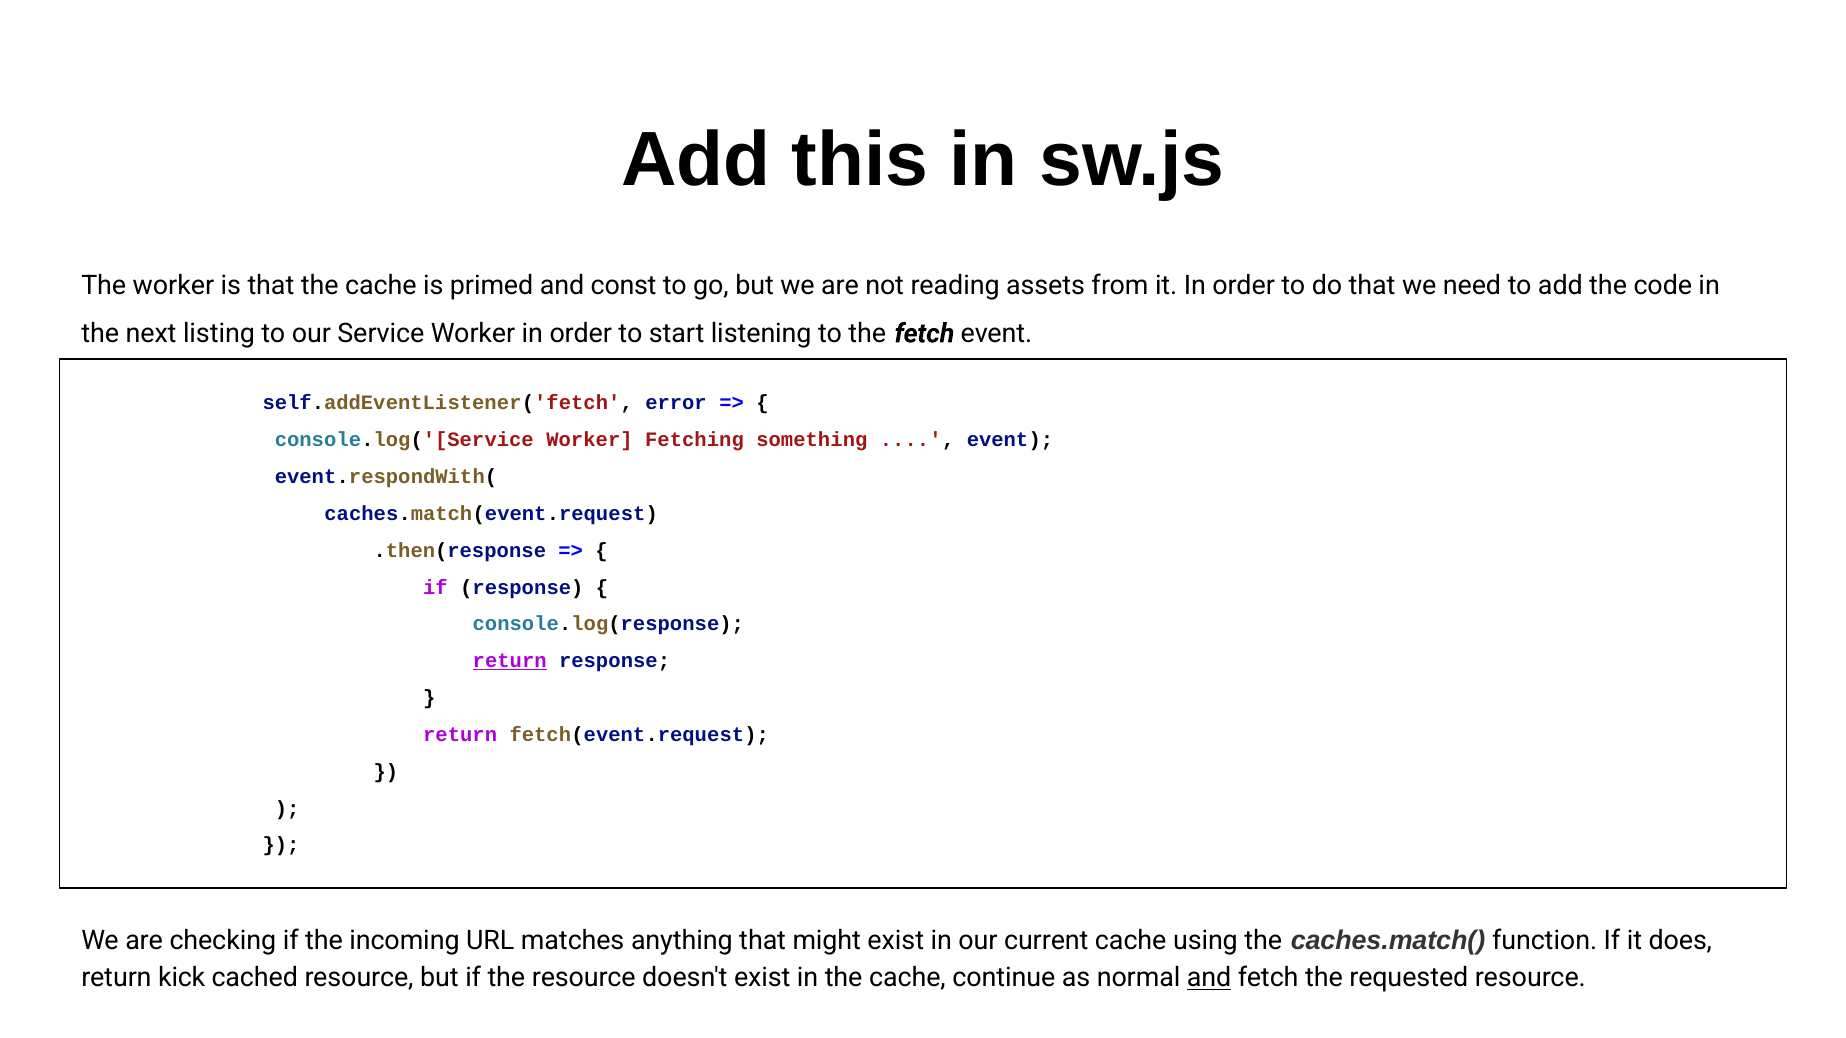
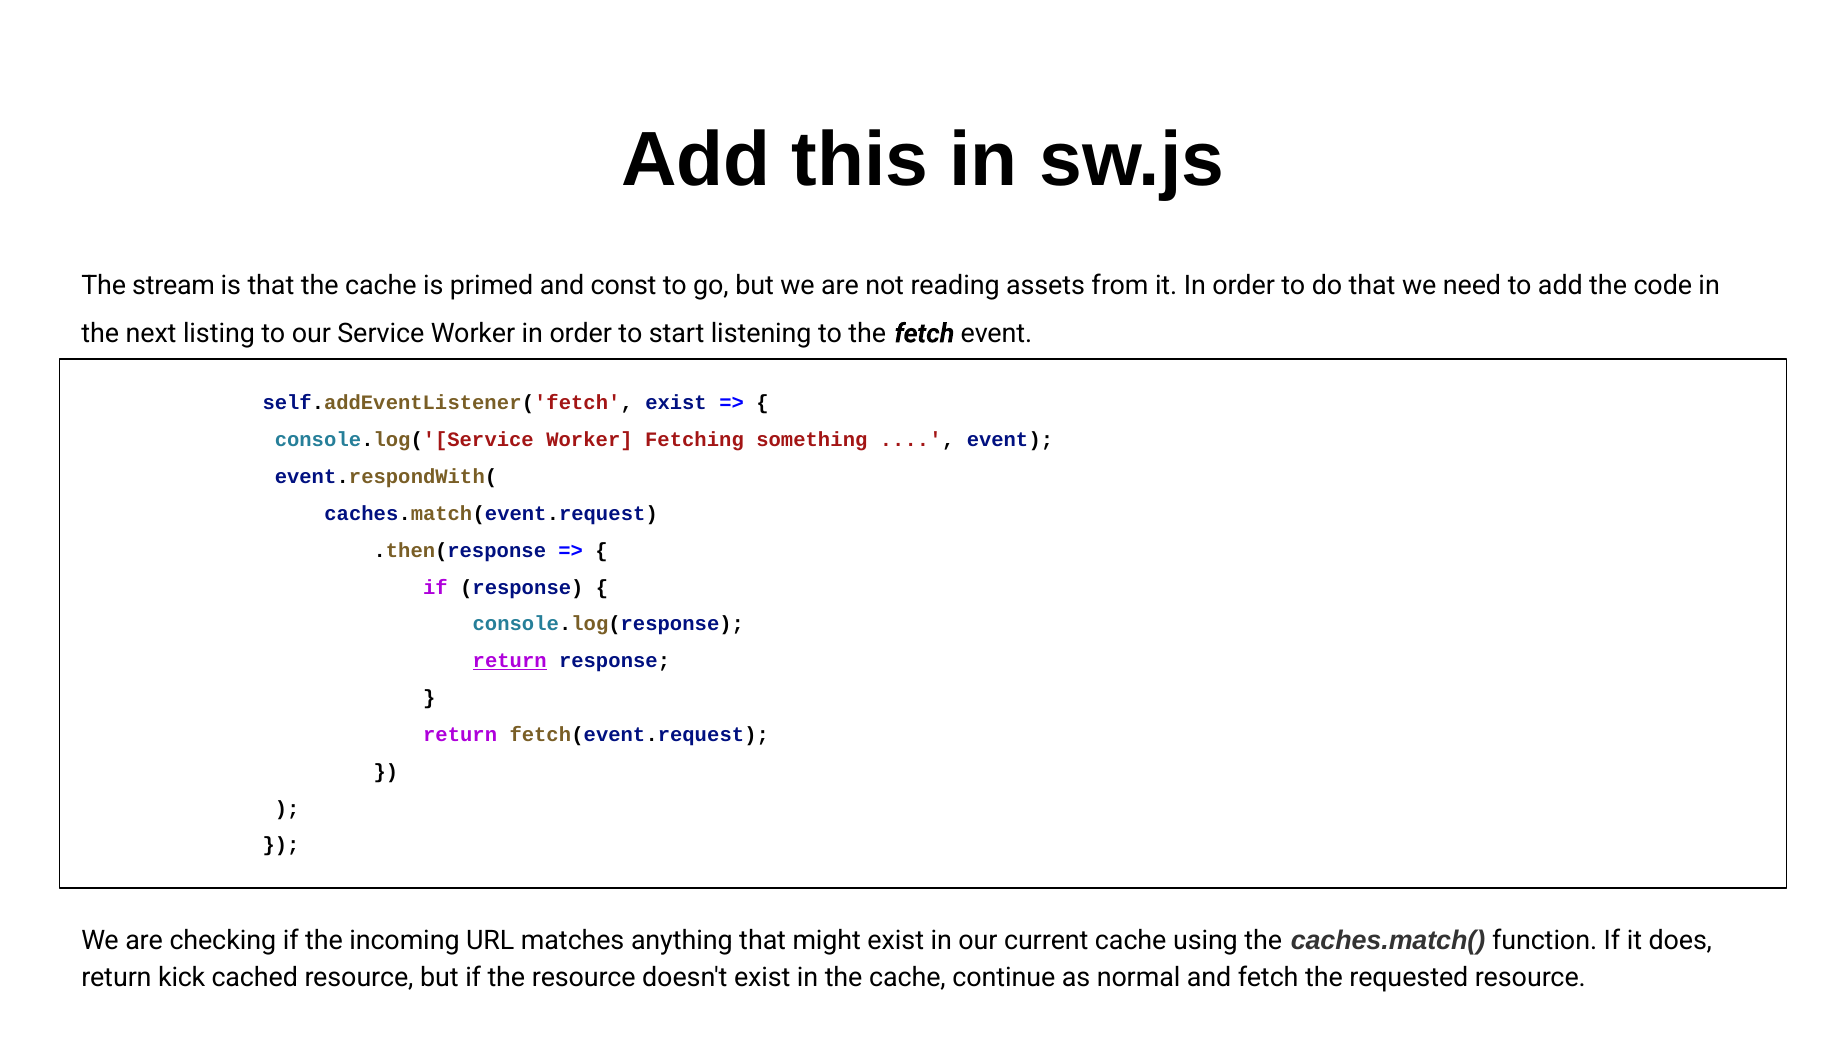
The worker: worker -> stream
self.addEventListener('fetch error: error -> exist
and at (1209, 978) underline: present -> none
